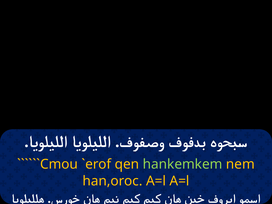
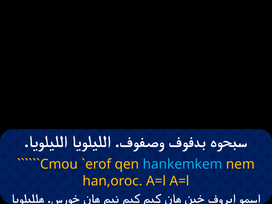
hankemkem colour: light green -> light blue
